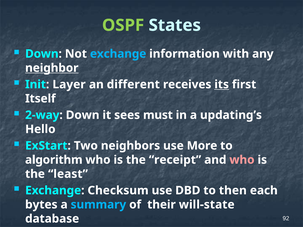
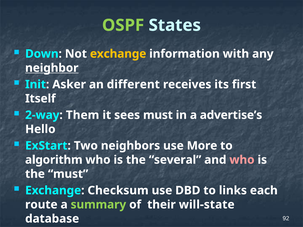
exchange at (118, 54) colour: light blue -> yellow
Layer: Layer -> Asker
its underline: present -> none
2-way Down: Down -> Them
updating’s: updating’s -> advertise’s
receipt: receipt -> several
the least: least -> must
then: then -> links
bytes: bytes -> route
summary colour: light blue -> light green
